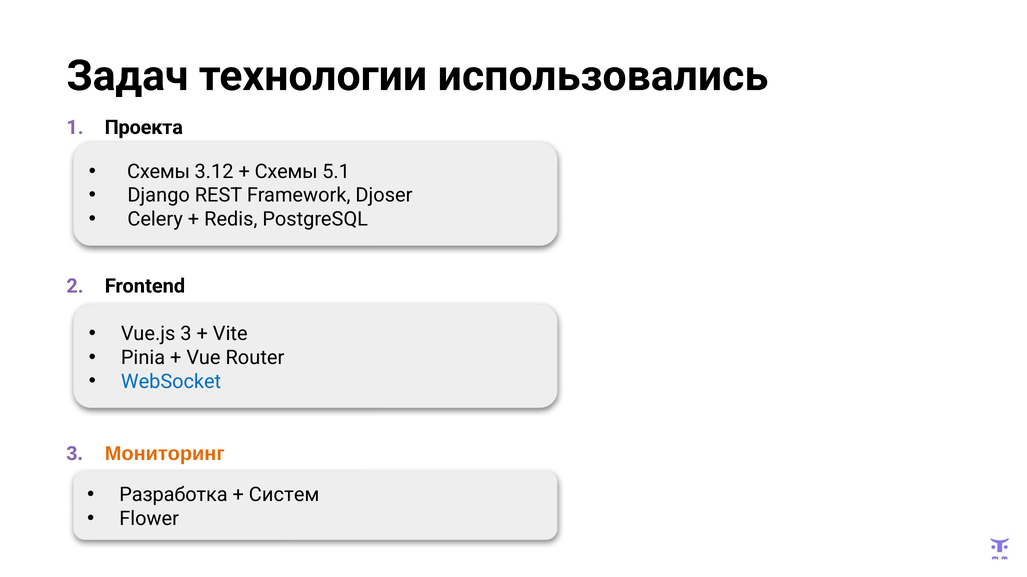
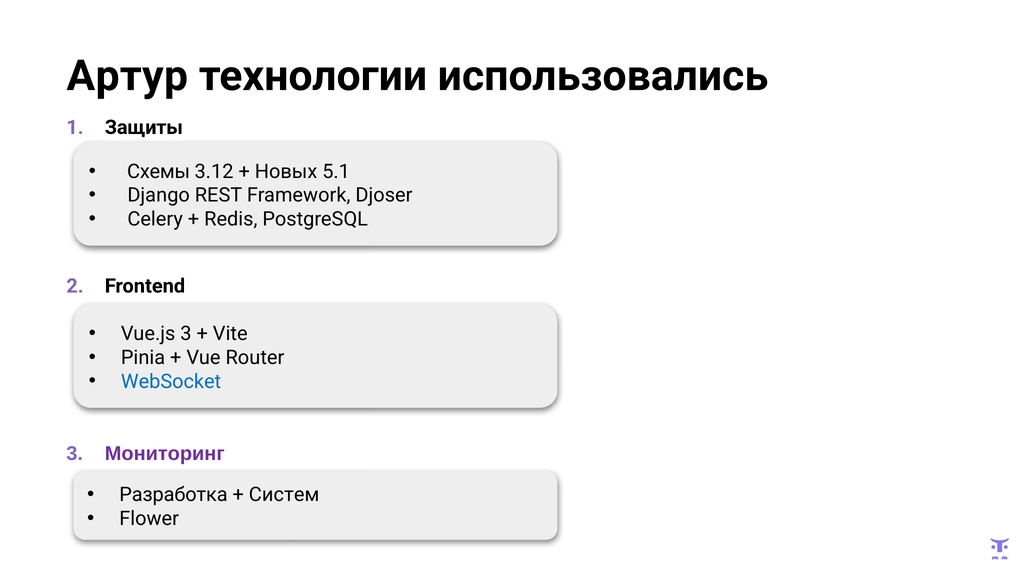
Задач: Задач -> Артур
Проекта: Проекта -> Защиты
Схемы at (286, 172): Схемы -> Новых
Мониторинг colour: orange -> purple
